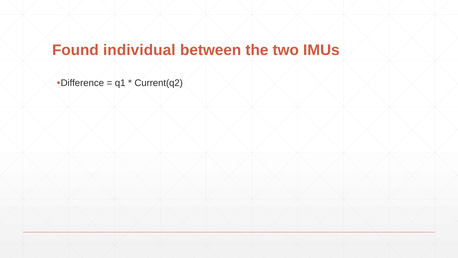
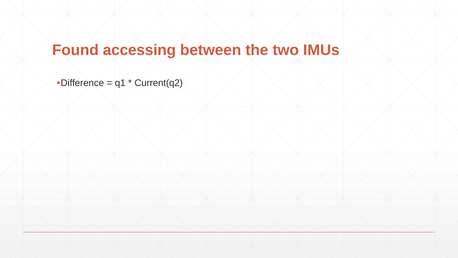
individual: individual -> accessing
